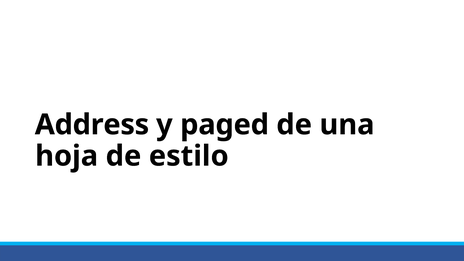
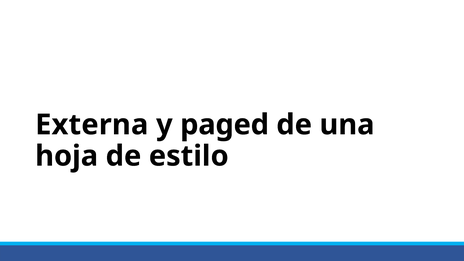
Address: Address -> Externa
